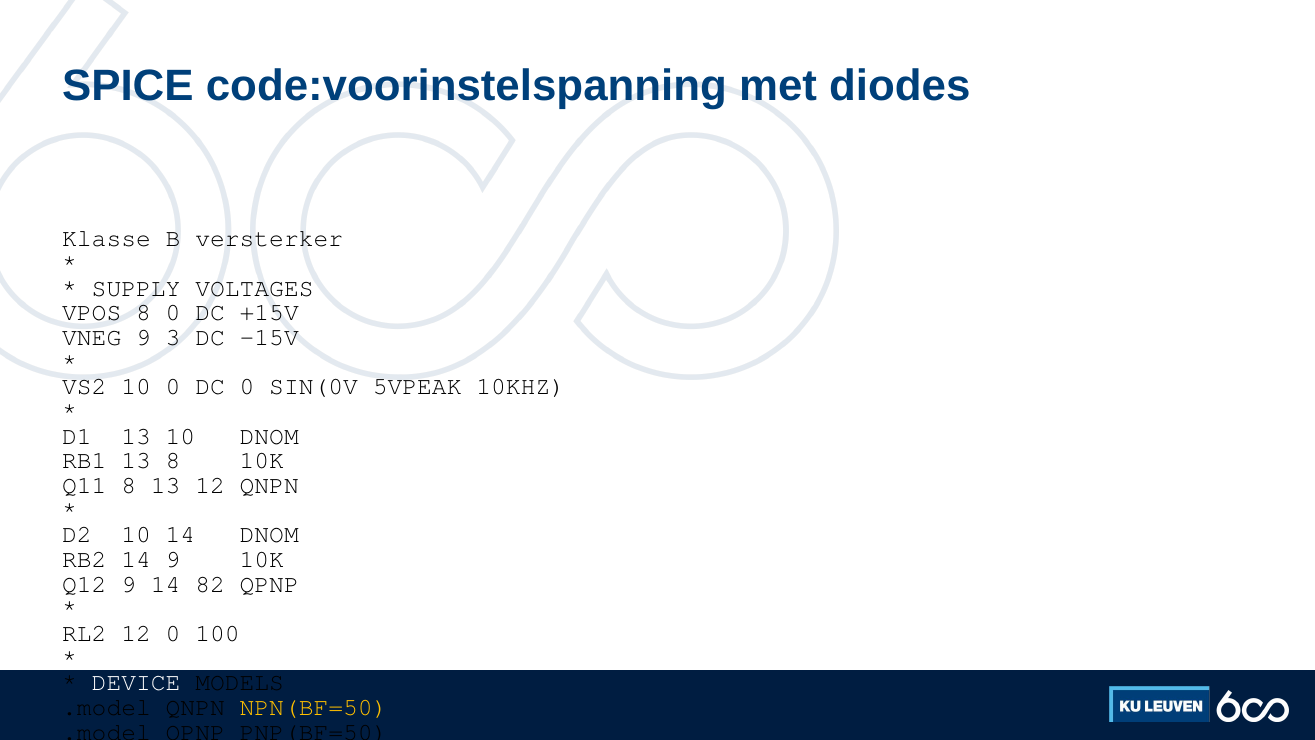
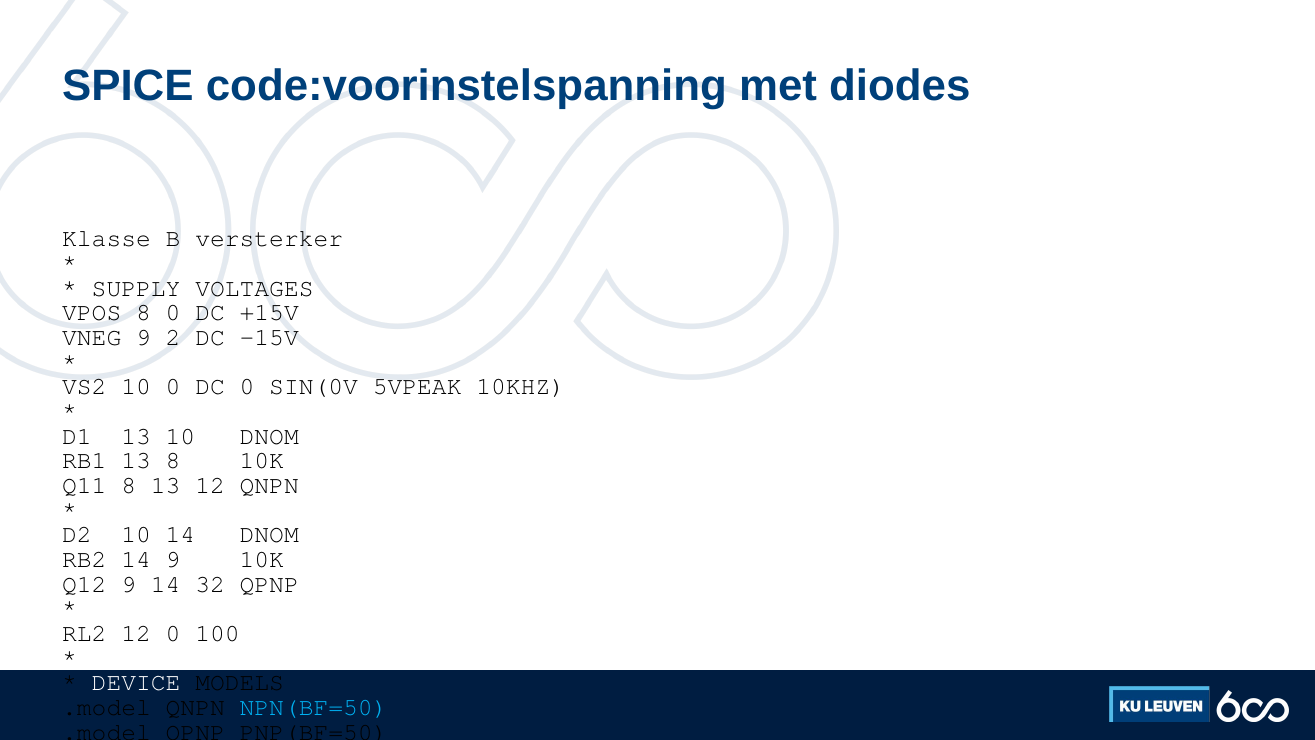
3: 3 -> 2
82: 82 -> 32
NPN(BF=50 colour: yellow -> light blue
